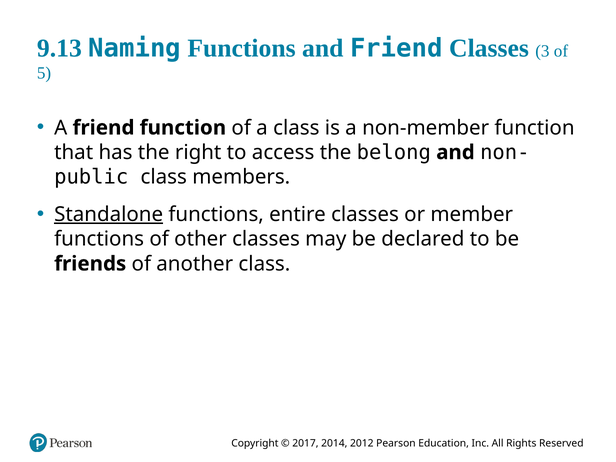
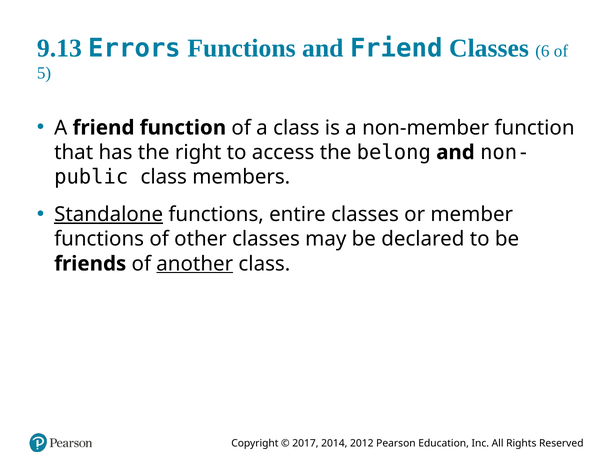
Naming: Naming -> Errors
3: 3 -> 6
another underline: none -> present
